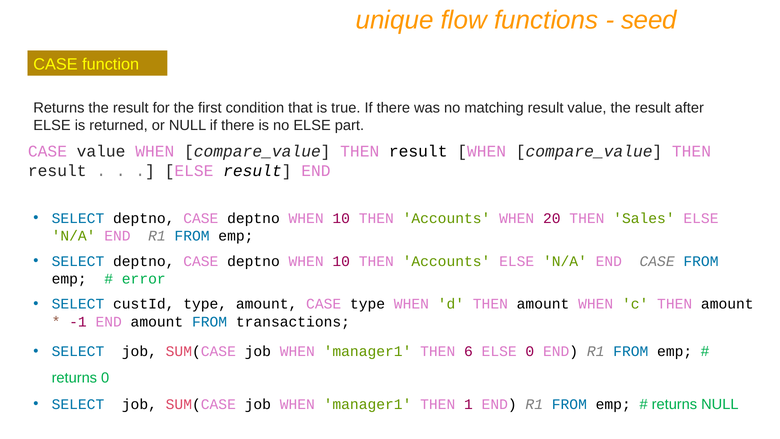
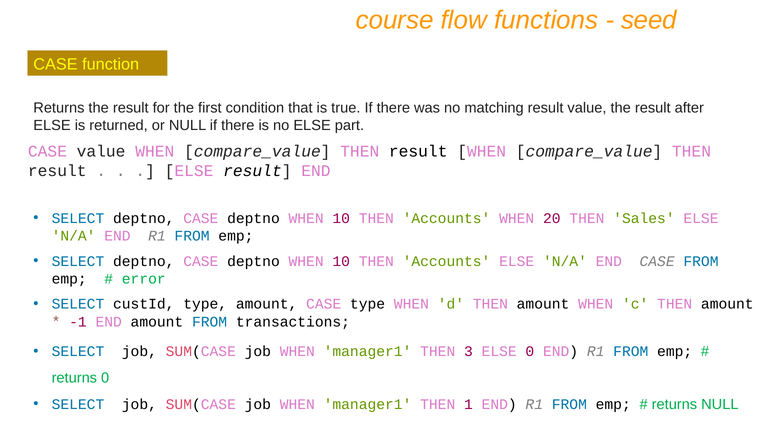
unique: unique -> course
6: 6 -> 3
